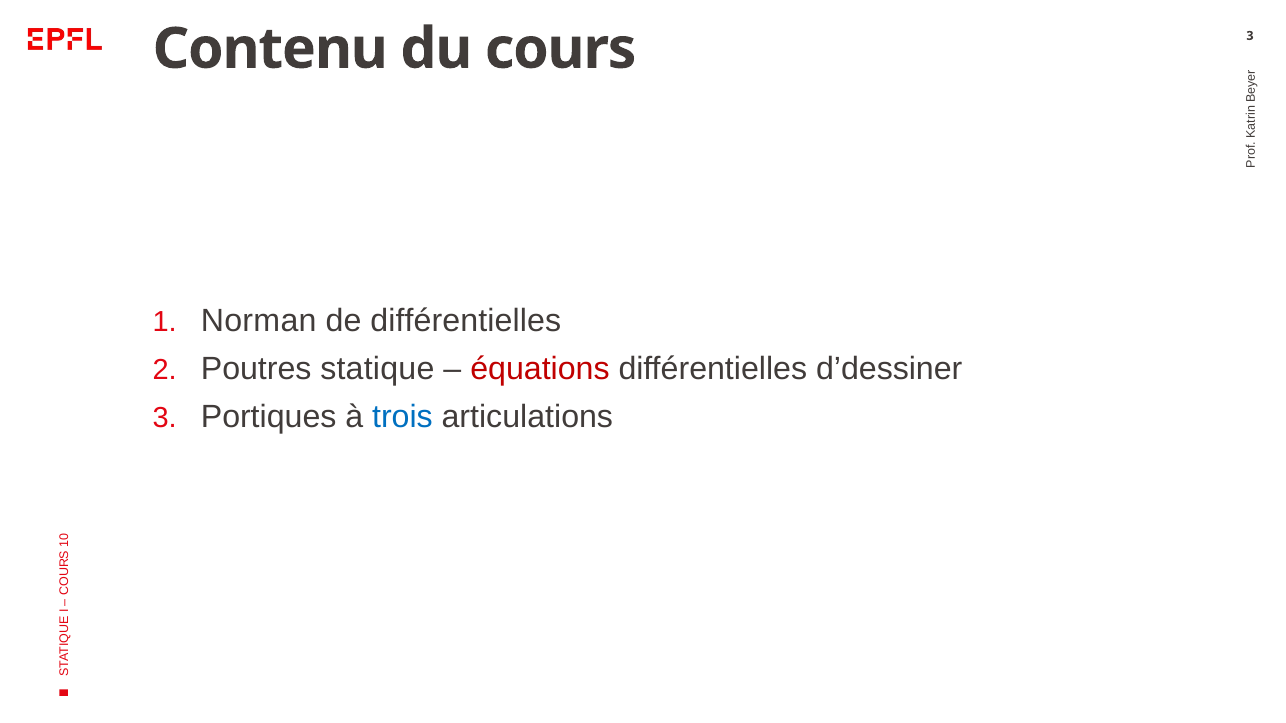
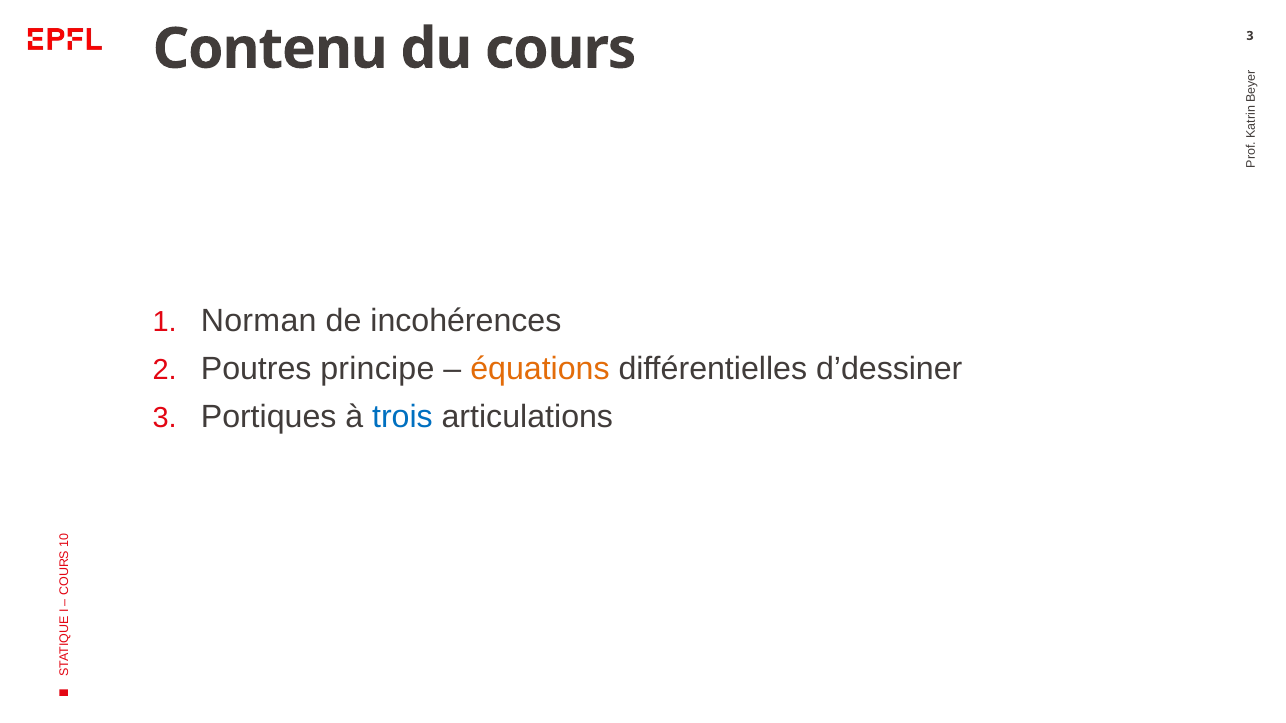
de différentielles: différentielles -> incohérences
statique: statique -> principe
équations colour: red -> orange
